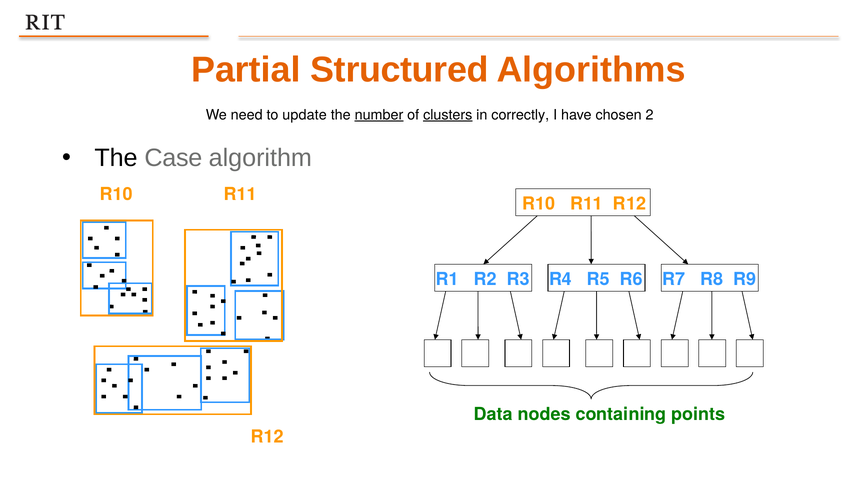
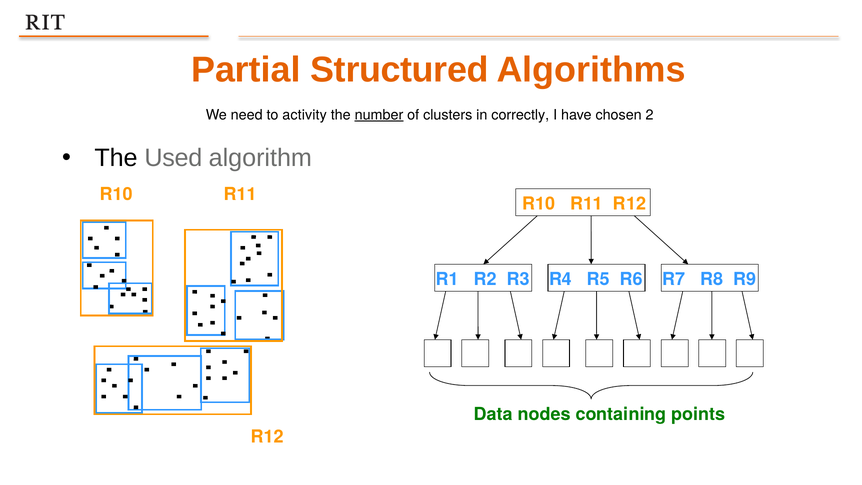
update: update -> activity
clusters underline: present -> none
Case: Case -> Used
